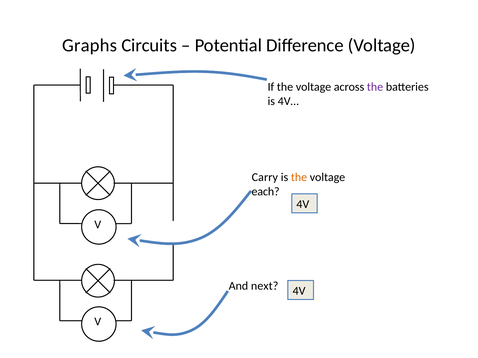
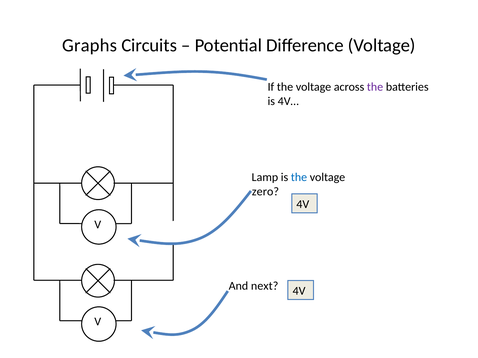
Carry: Carry -> Lamp
the at (299, 177) colour: orange -> blue
each: each -> zero
